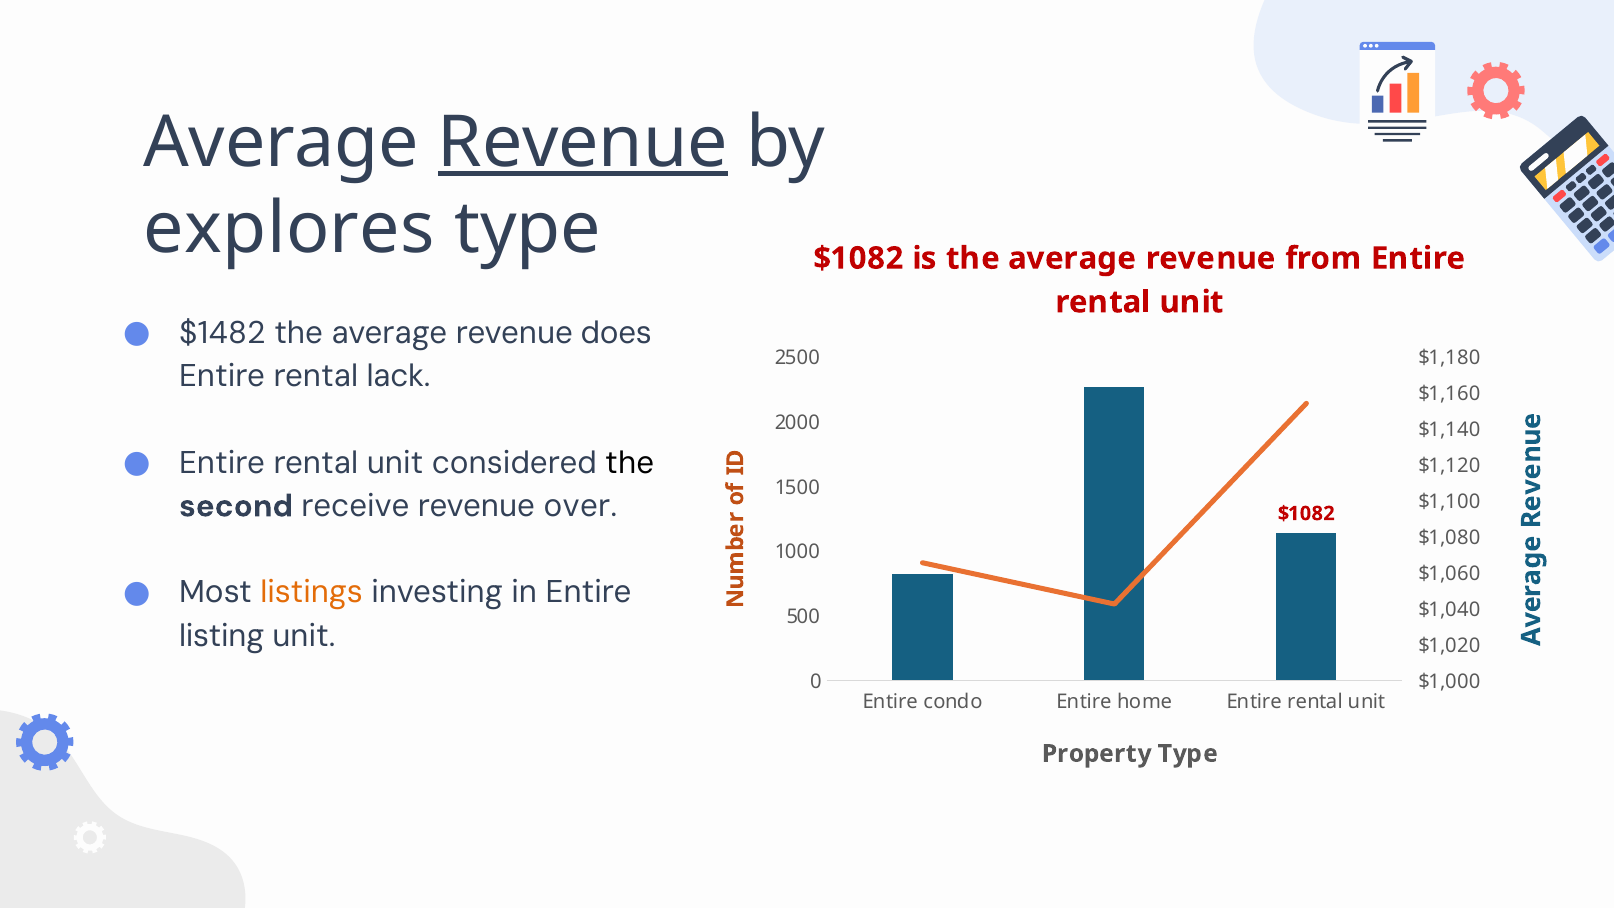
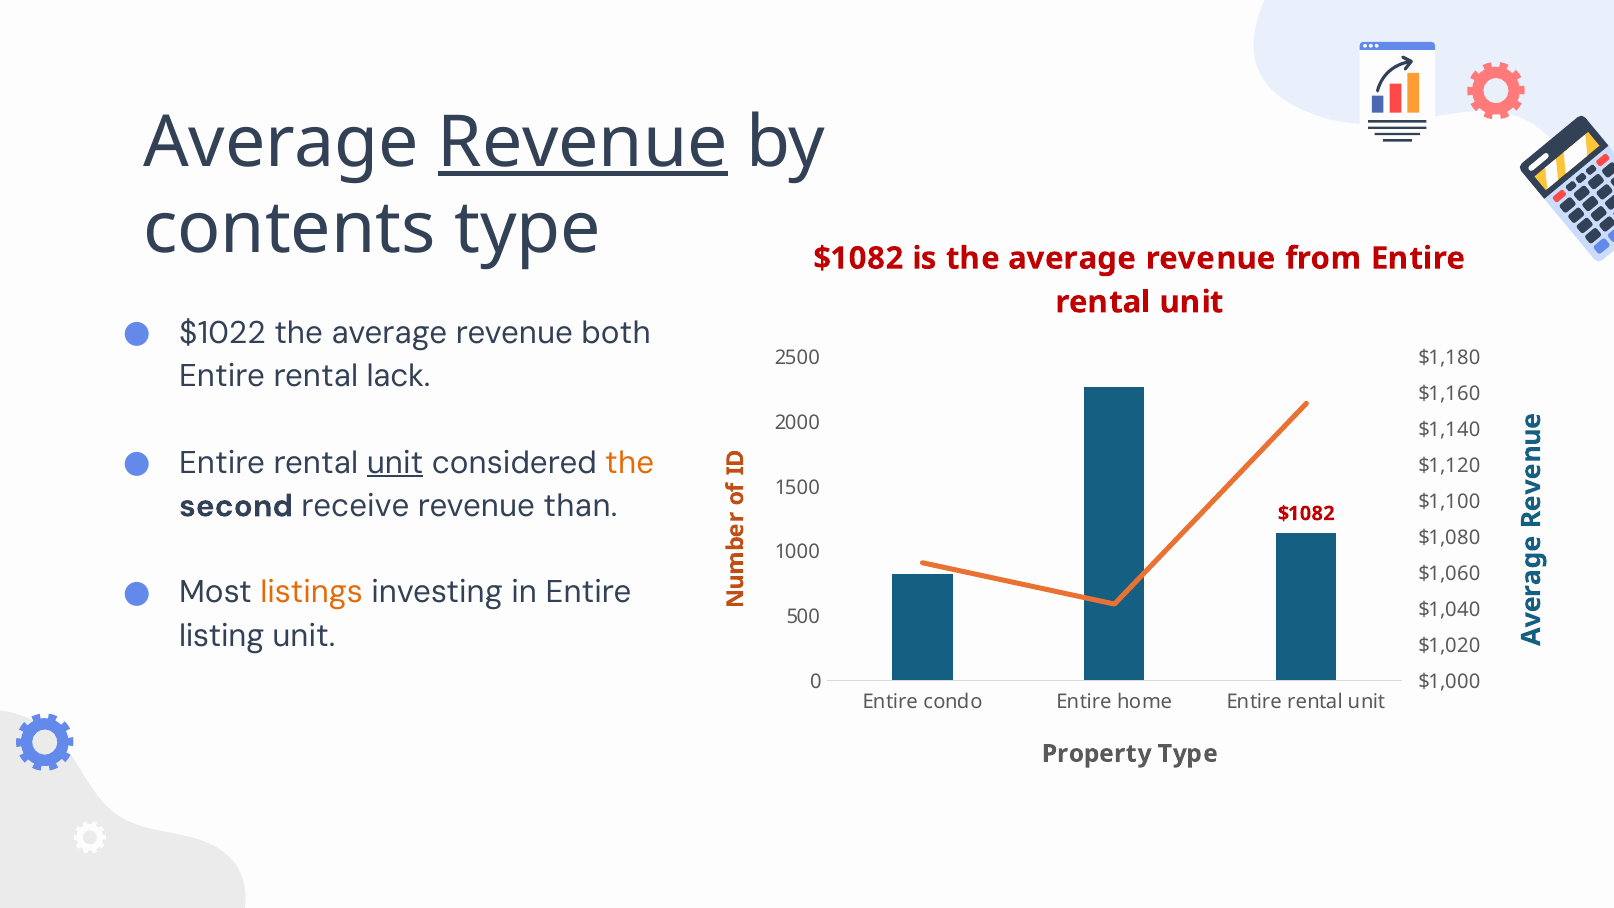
explores: explores -> contents
$1482: $1482 -> $1022
does: does -> both
unit at (395, 463) underline: none -> present
the at (630, 463) colour: black -> orange
over: over -> than
